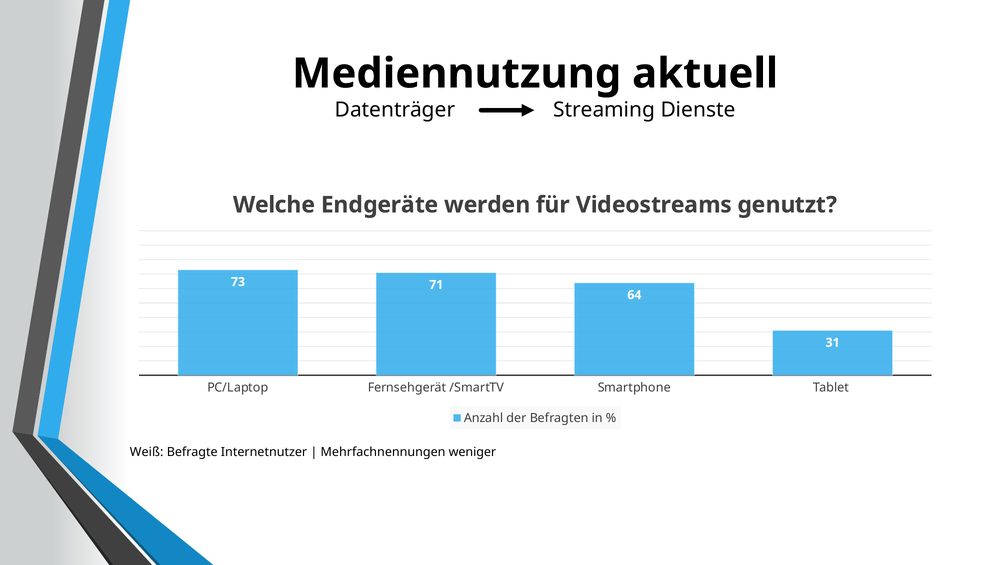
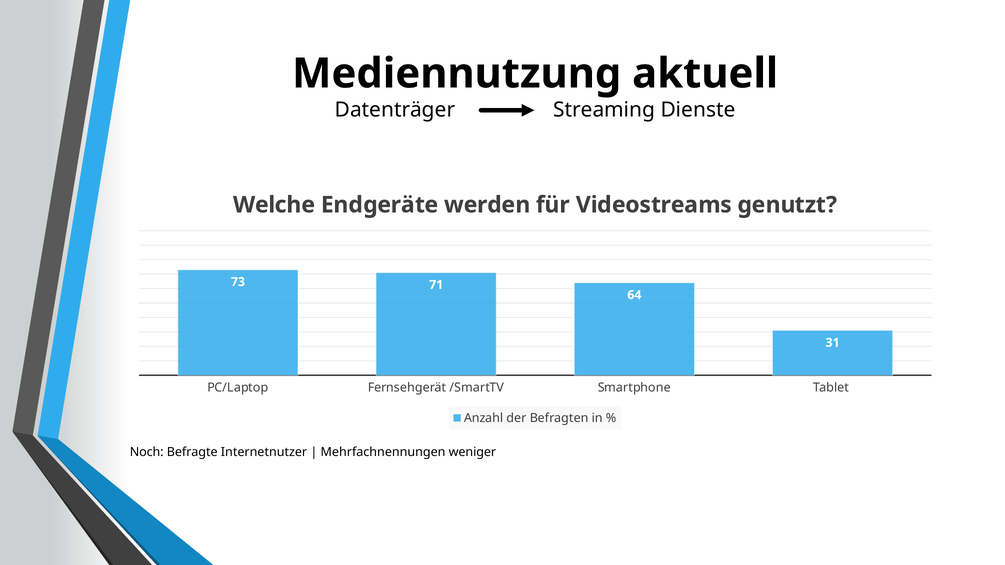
Weiß: Weiß -> Noch
